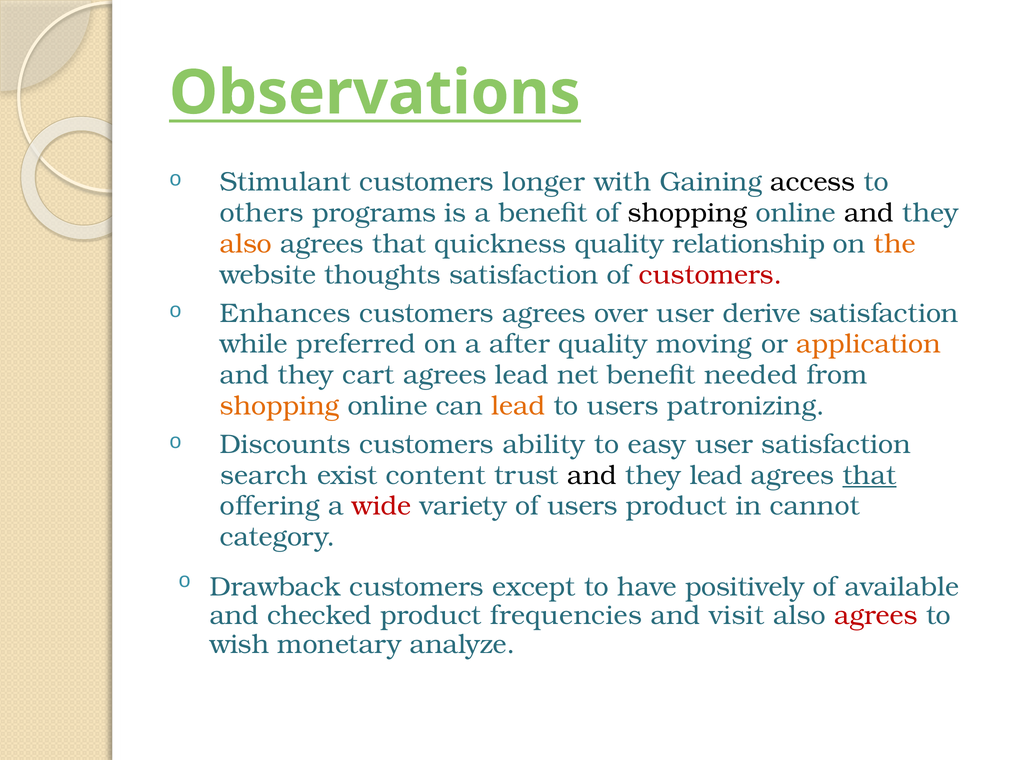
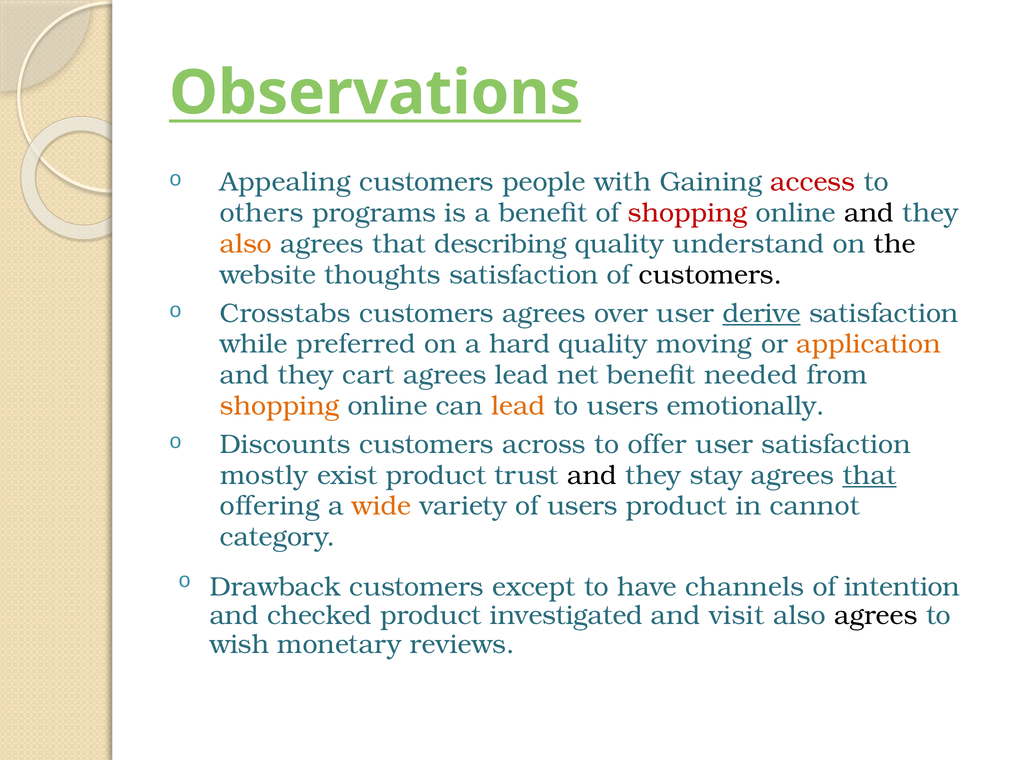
Stimulant: Stimulant -> Appealing
longer: longer -> people
access colour: black -> red
shopping at (688, 213) colour: black -> red
quickness: quickness -> describing
relationship: relationship -> understand
the colour: orange -> black
customers at (711, 275) colour: red -> black
Enhances: Enhances -> Crosstabs
derive underline: none -> present
after: after -> hard
patronizing: patronizing -> emotionally
ability: ability -> across
easy: easy -> offer
search: search -> mostly
exist content: content -> product
they lead: lead -> stay
wide colour: red -> orange
positively: positively -> channels
available: available -> intention
frequencies: frequencies -> investigated
agrees at (876, 615) colour: red -> black
analyze: analyze -> reviews
